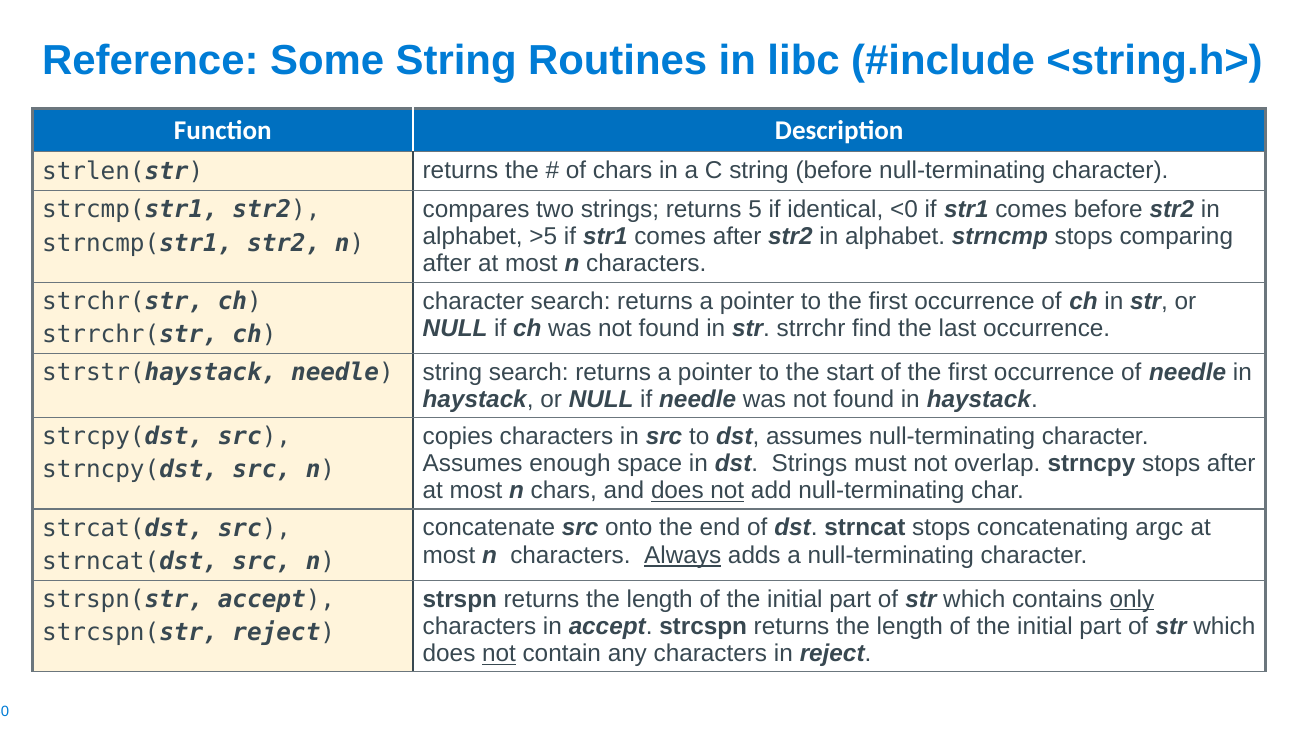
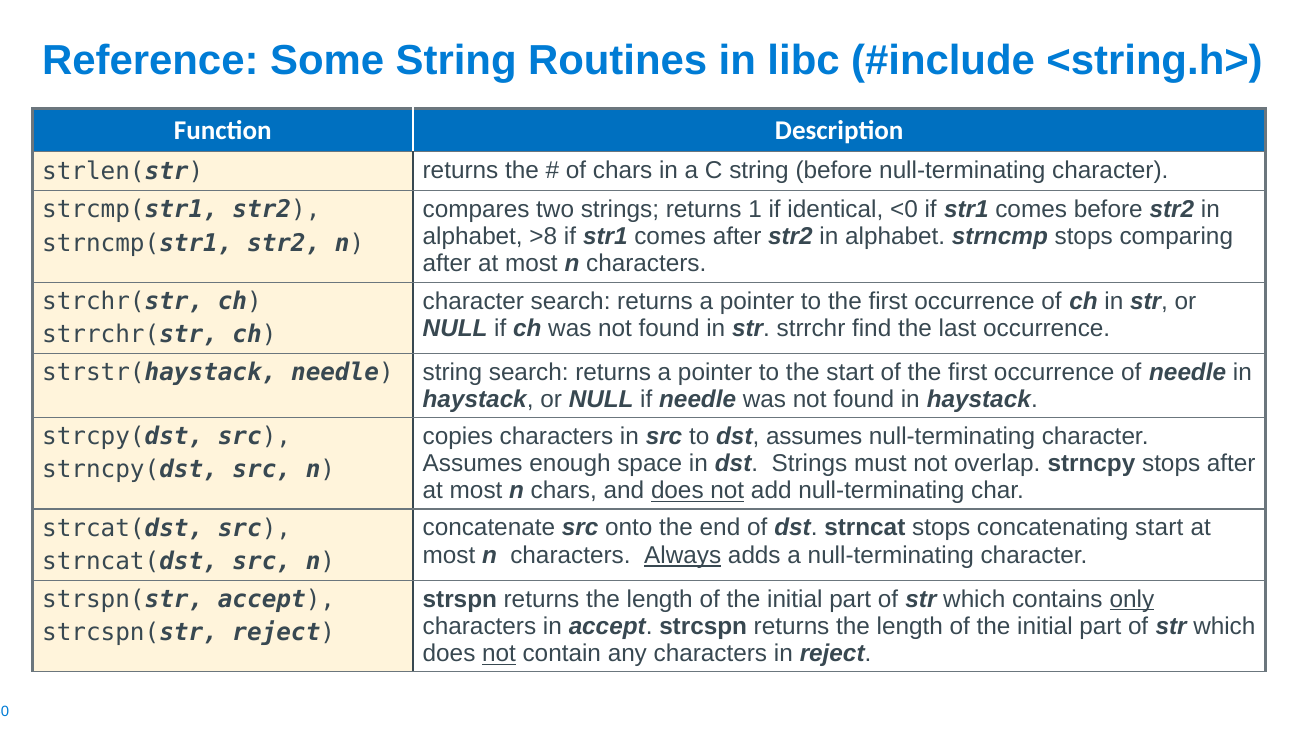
5: 5 -> 1
>5: >5 -> >8
concatenating argc: argc -> start
